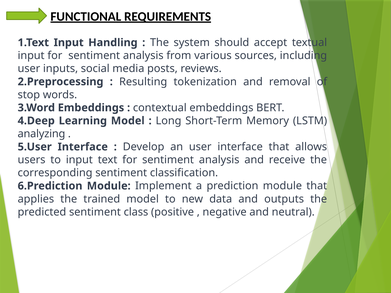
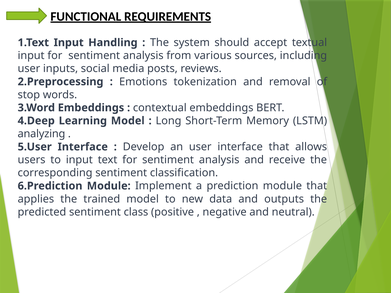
Resulting: Resulting -> Emotions
